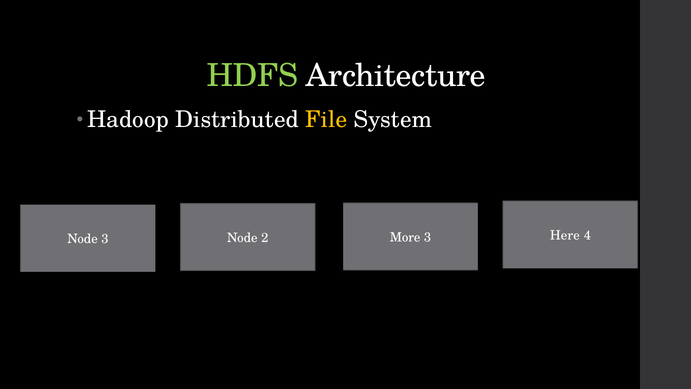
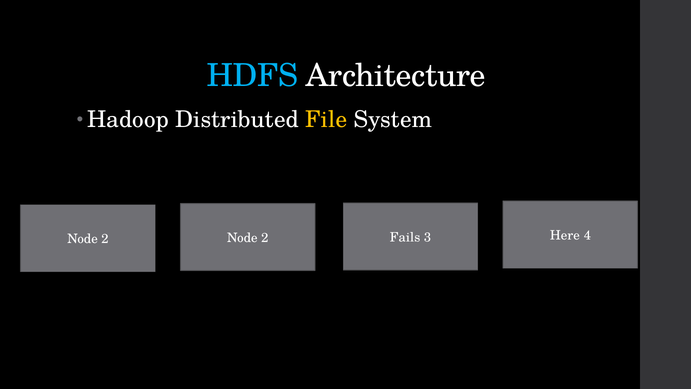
HDFS colour: light green -> light blue
3 at (105, 239): 3 -> 2
More: More -> Fails
